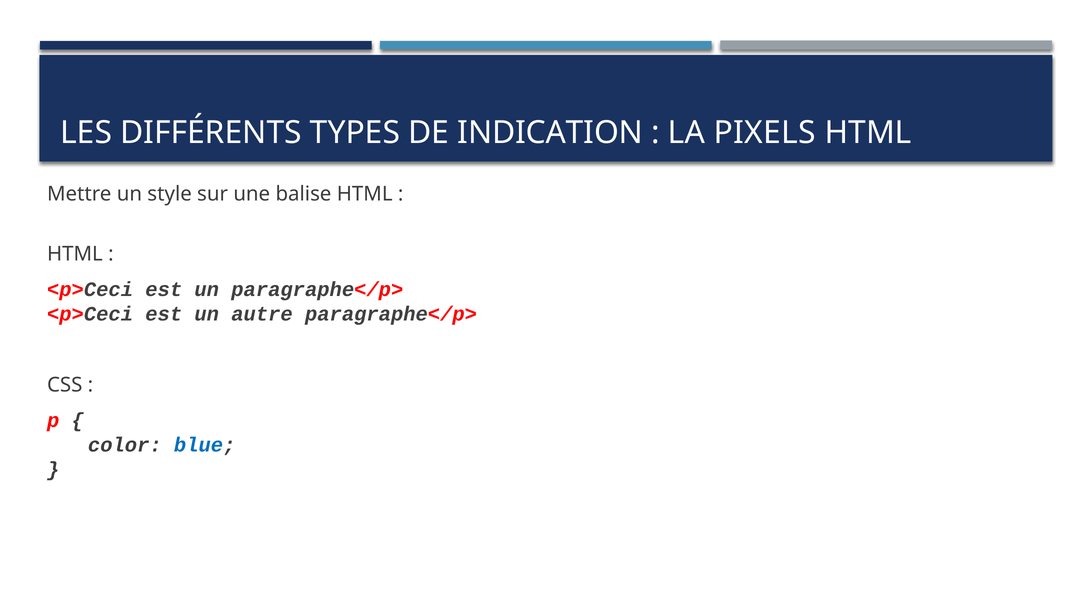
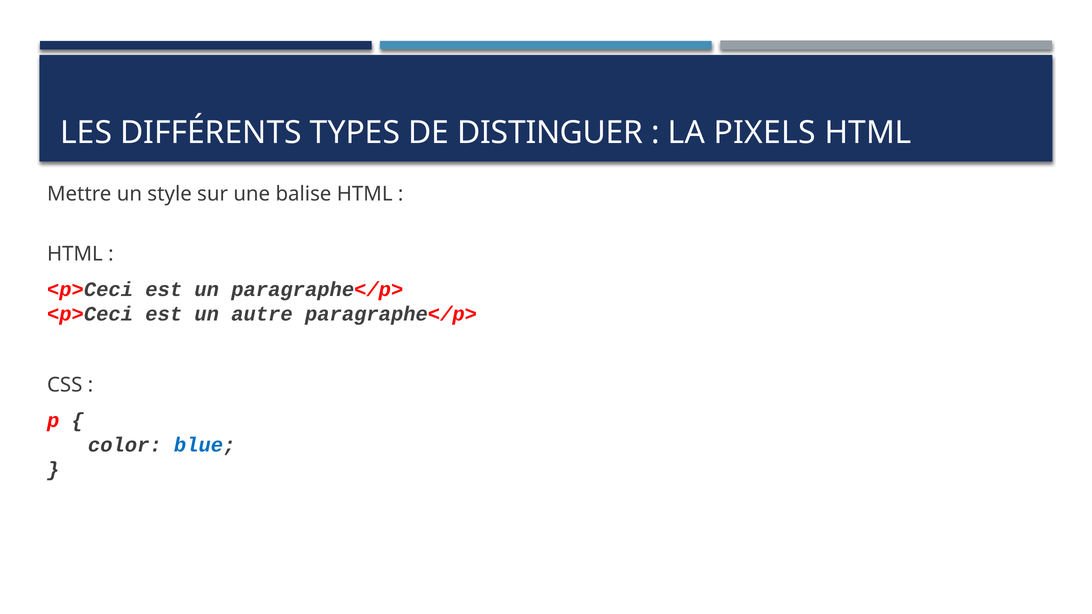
INDICATION: INDICATION -> DISTINGUER
